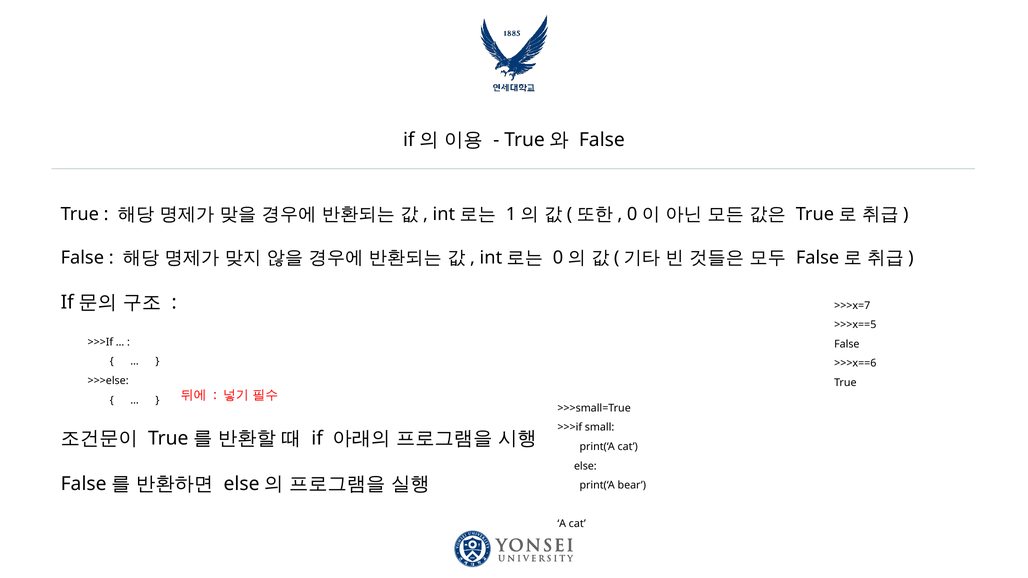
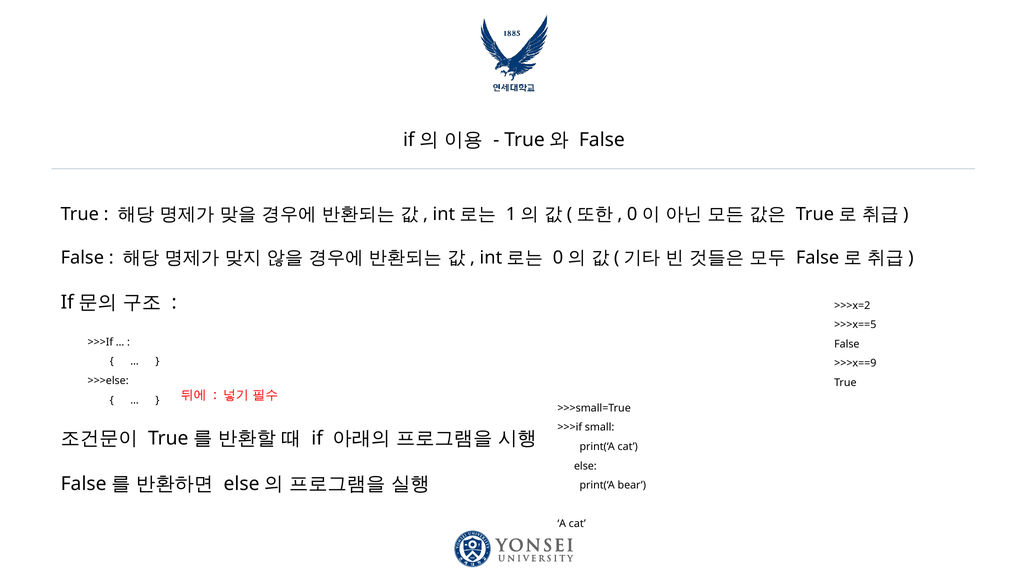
>>>x=7: >>>x=7 -> >>>x=2
>>>x==6: >>>x==6 -> >>>x==9
